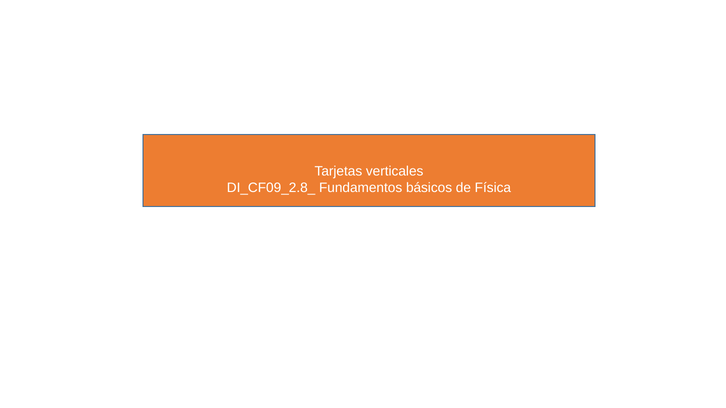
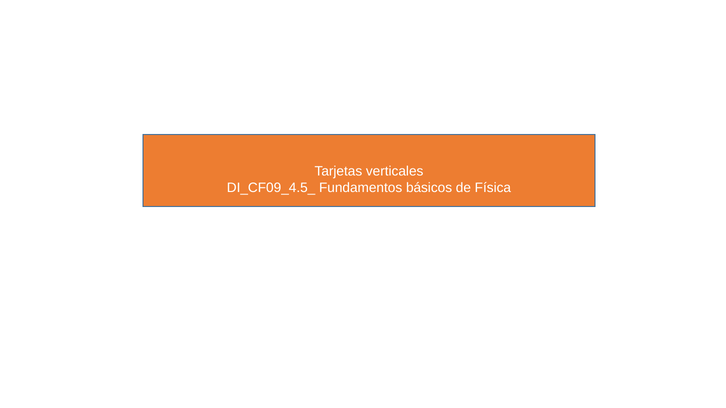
DI_CF09_2.8_: DI_CF09_2.8_ -> DI_CF09_4.5_
